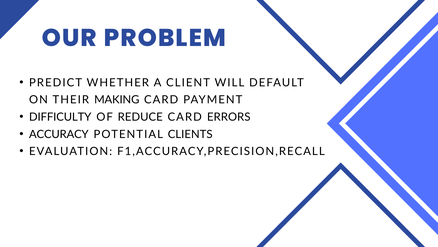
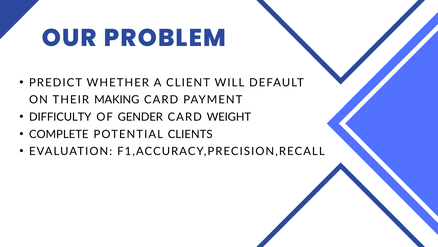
REDUCE: REDUCE -> GENDER
ERRORS: ERRORS -> WEIGHT
ACCURACY: ACCURACY -> COMPLETE
